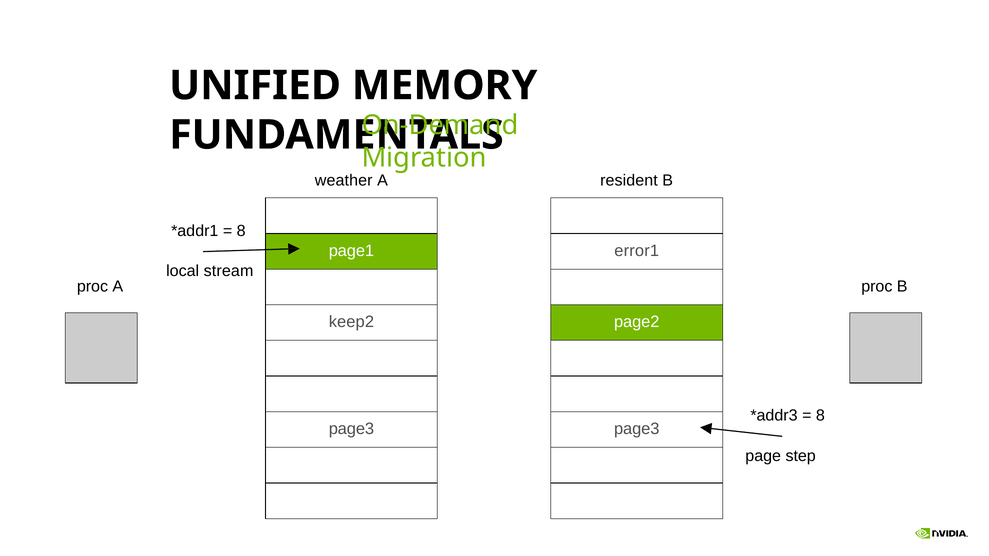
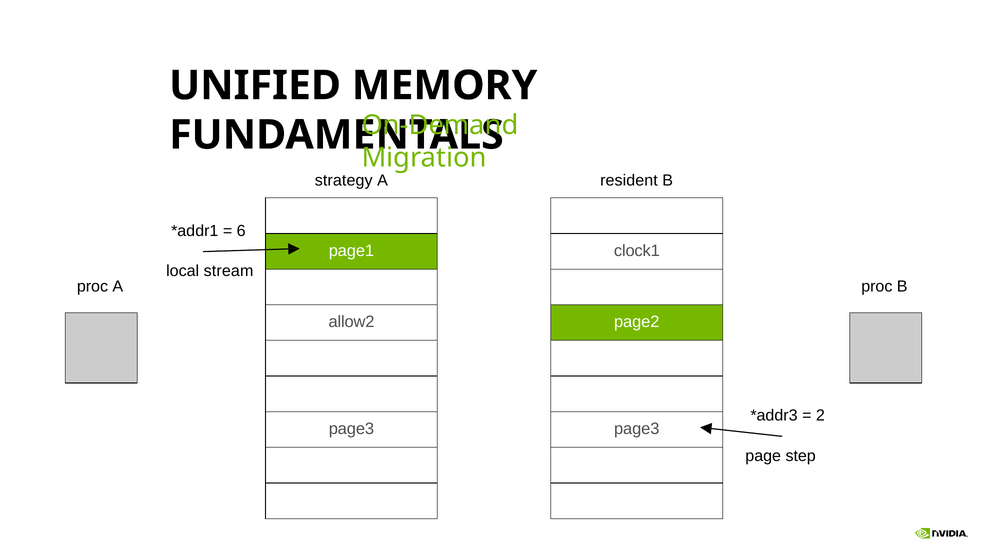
weather: weather -> strategy
8 at (241, 231): 8 -> 6
error1: error1 -> clock1
keep2: keep2 -> allow2
8 at (820, 416): 8 -> 2
